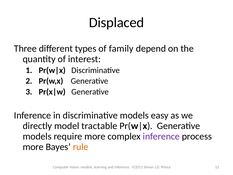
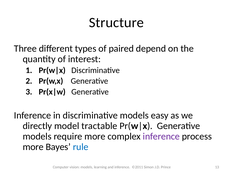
Displaced: Displaced -> Structure
family: family -> paired
rule colour: orange -> blue
